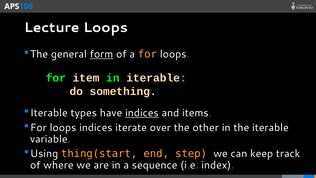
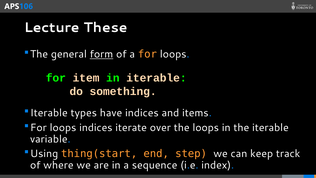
Lecture Loops: Loops -> These
indices at (142, 113) underline: present -> none
the other: other -> loops
